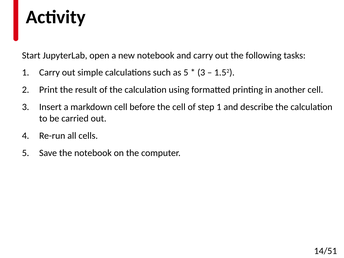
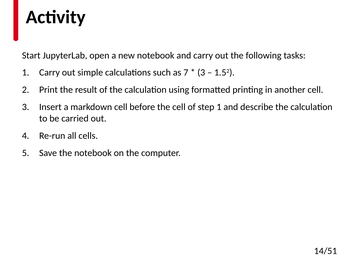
as 5: 5 -> 7
